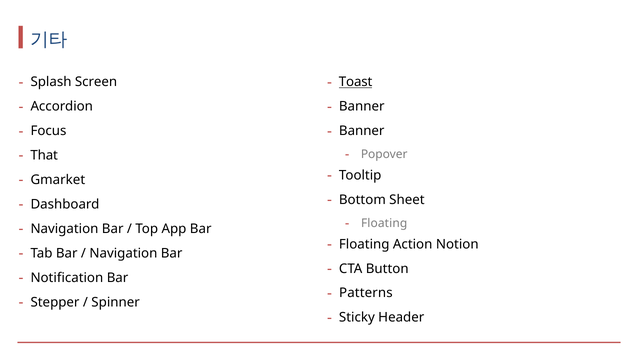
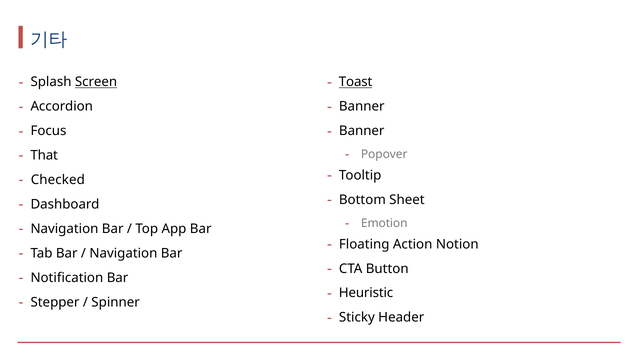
Screen underline: none -> present
Gmarket: Gmarket -> Checked
Floating at (384, 223): Floating -> Emotion
Patterns: Patterns -> Heuristic
